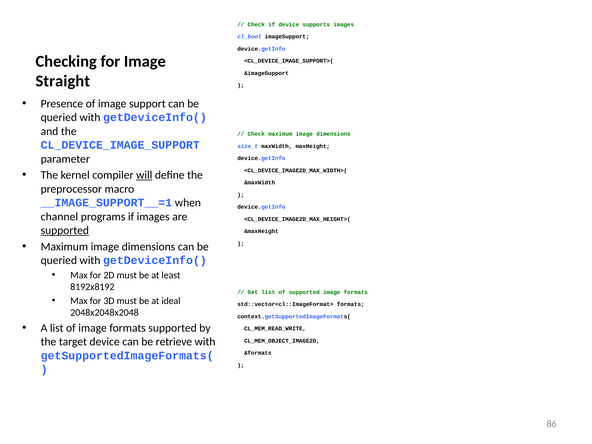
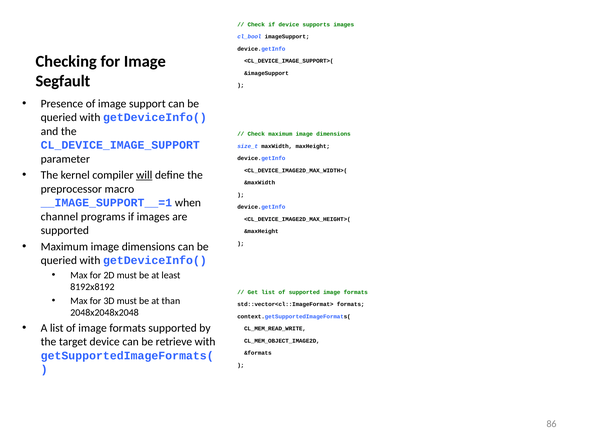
Straight: Straight -> Segfault
supported at (65, 231) underline: present -> none
ideal: ideal -> than
